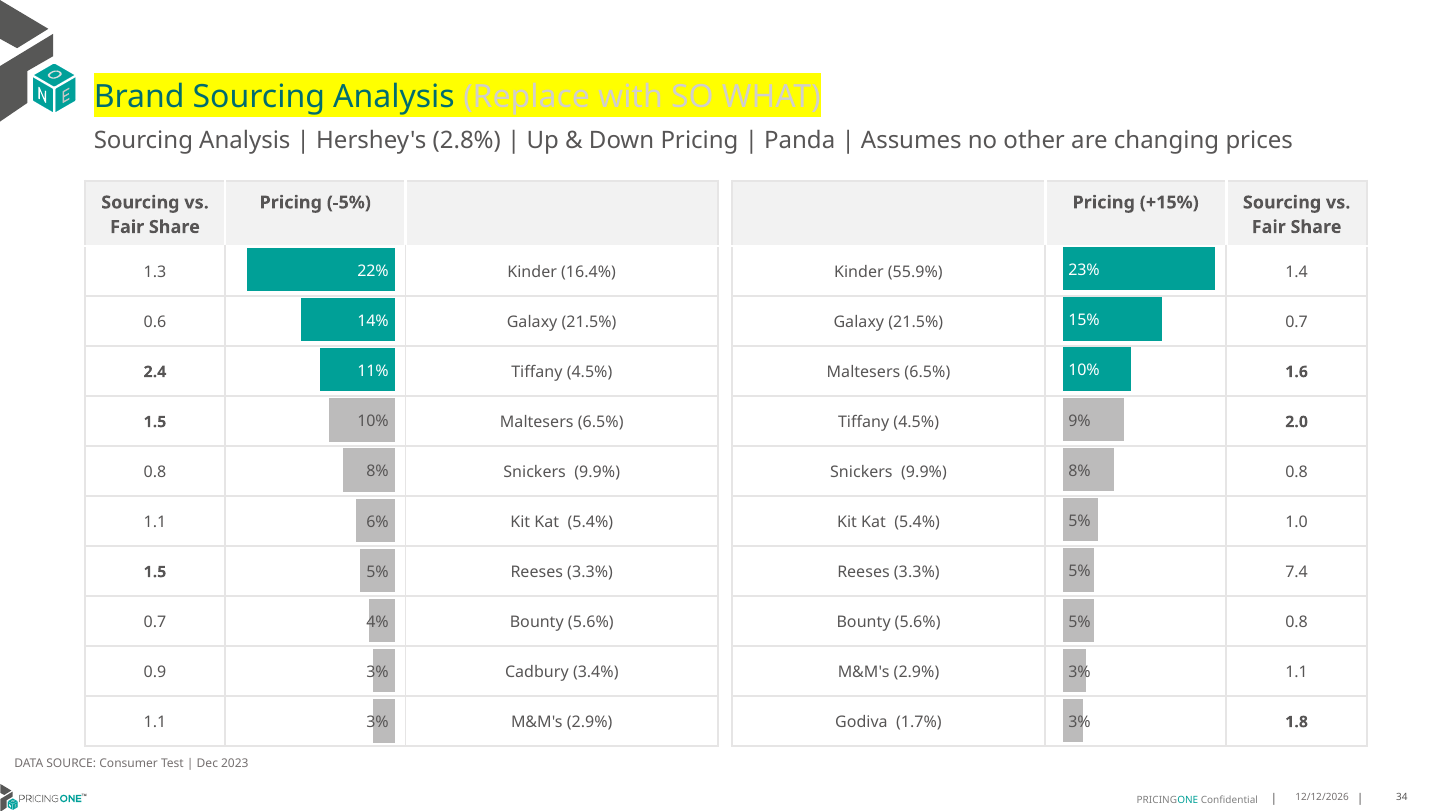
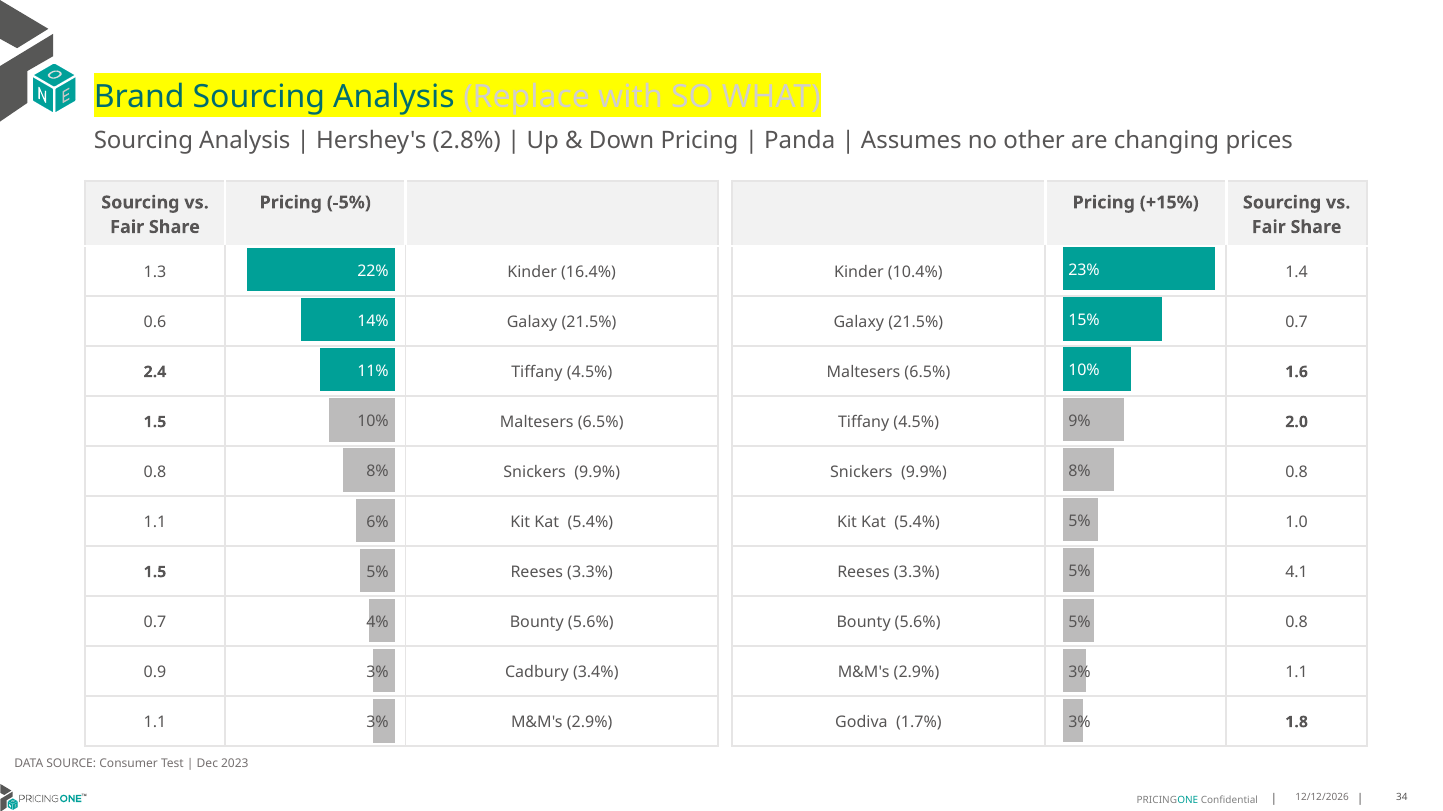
55.9%: 55.9% -> 10.4%
7.4: 7.4 -> 4.1
